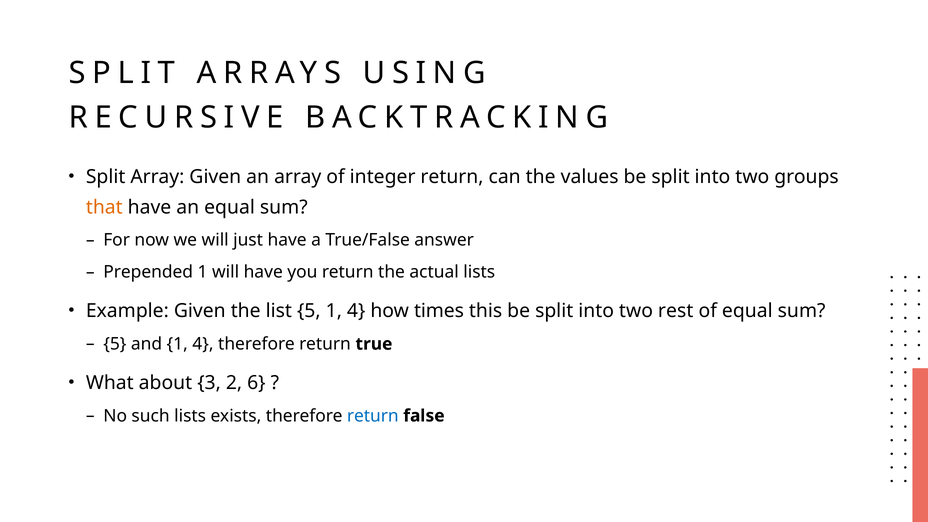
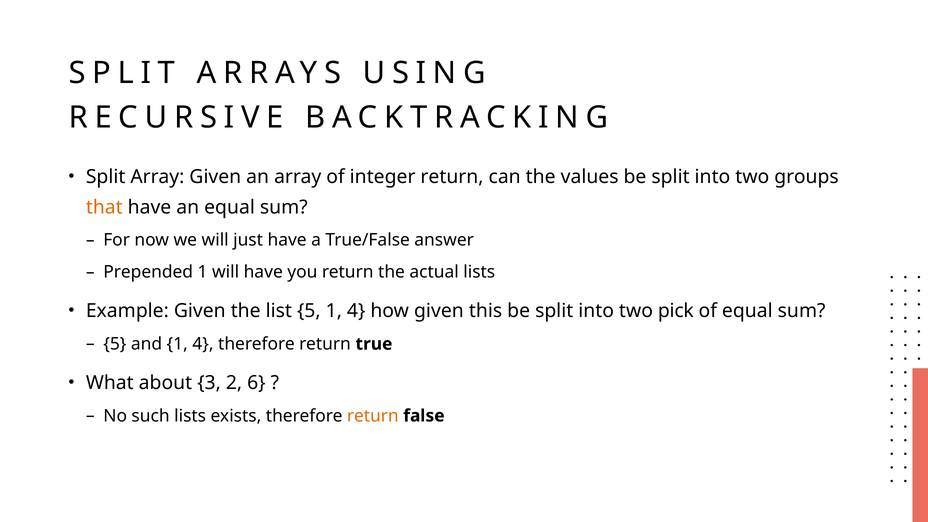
how times: times -> given
rest: rest -> pick
return at (373, 416) colour: blue -> orange
